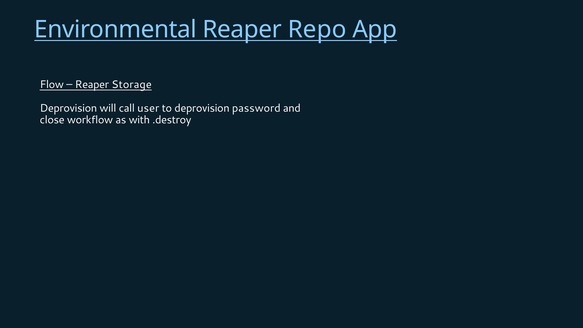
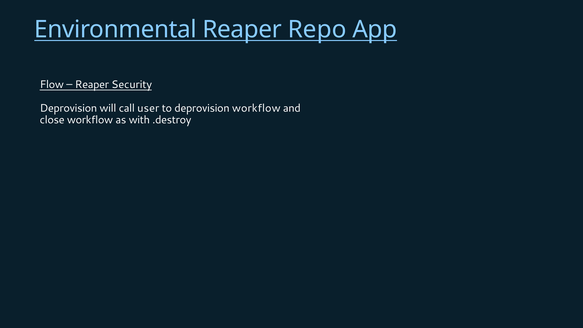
Storage: Storage -> Security
deprovision password: password -> workflow
